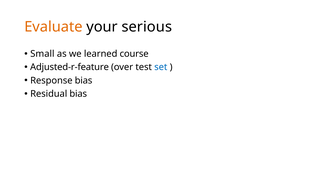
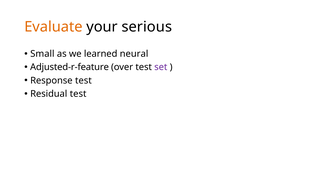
course: course -> neural
set colour: blue -> purple
Response bias: bias -> test
Residual bias: bias -> test
